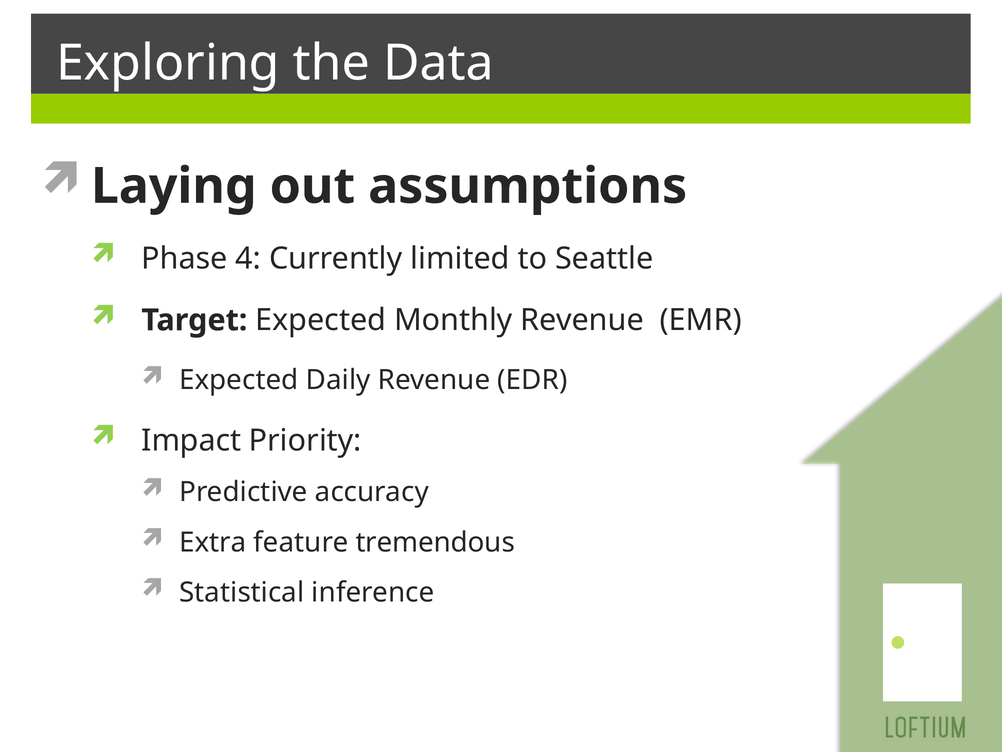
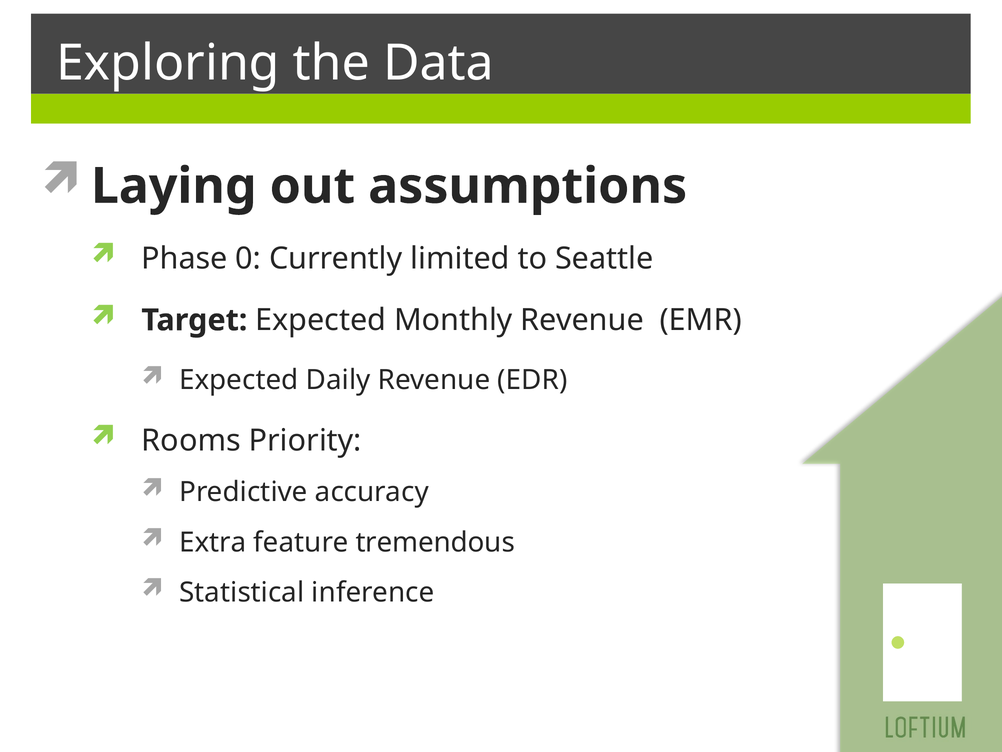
4: 4 -> 0
Impact: Impact -> Rooms
